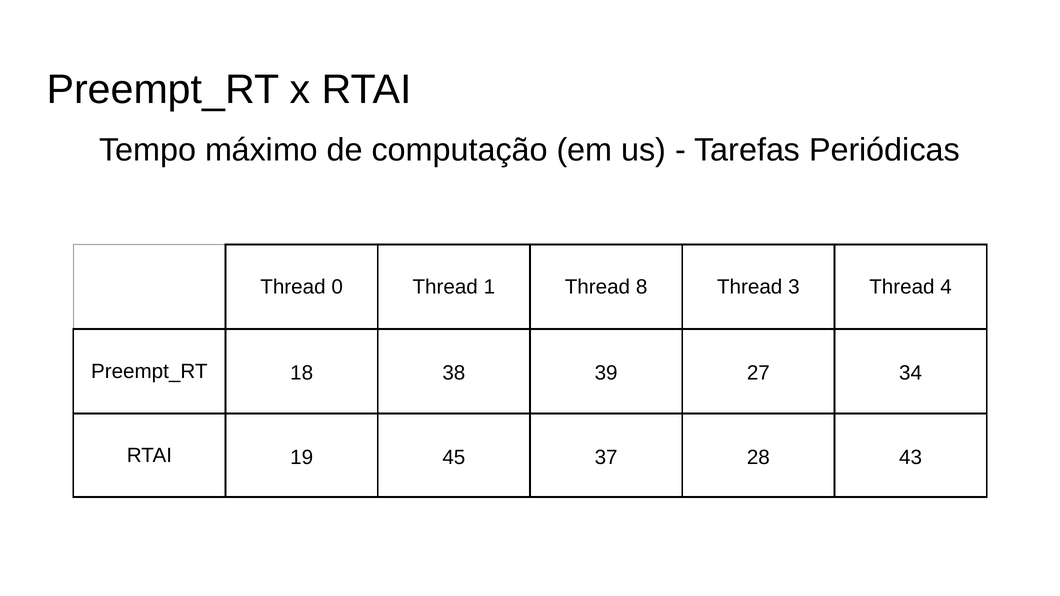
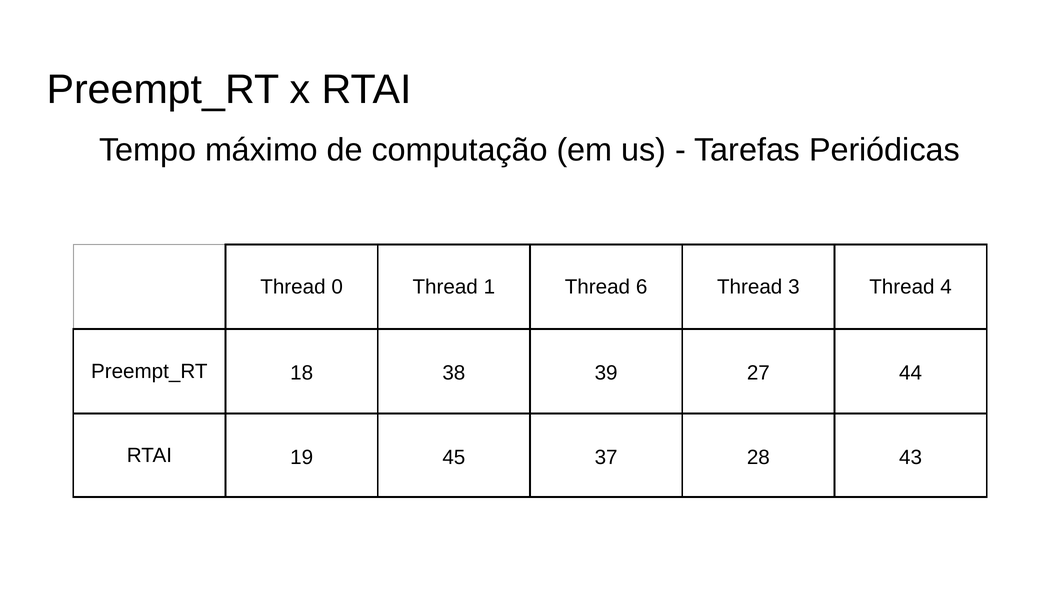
8: 8 -> 6
34: 34 -> 44
